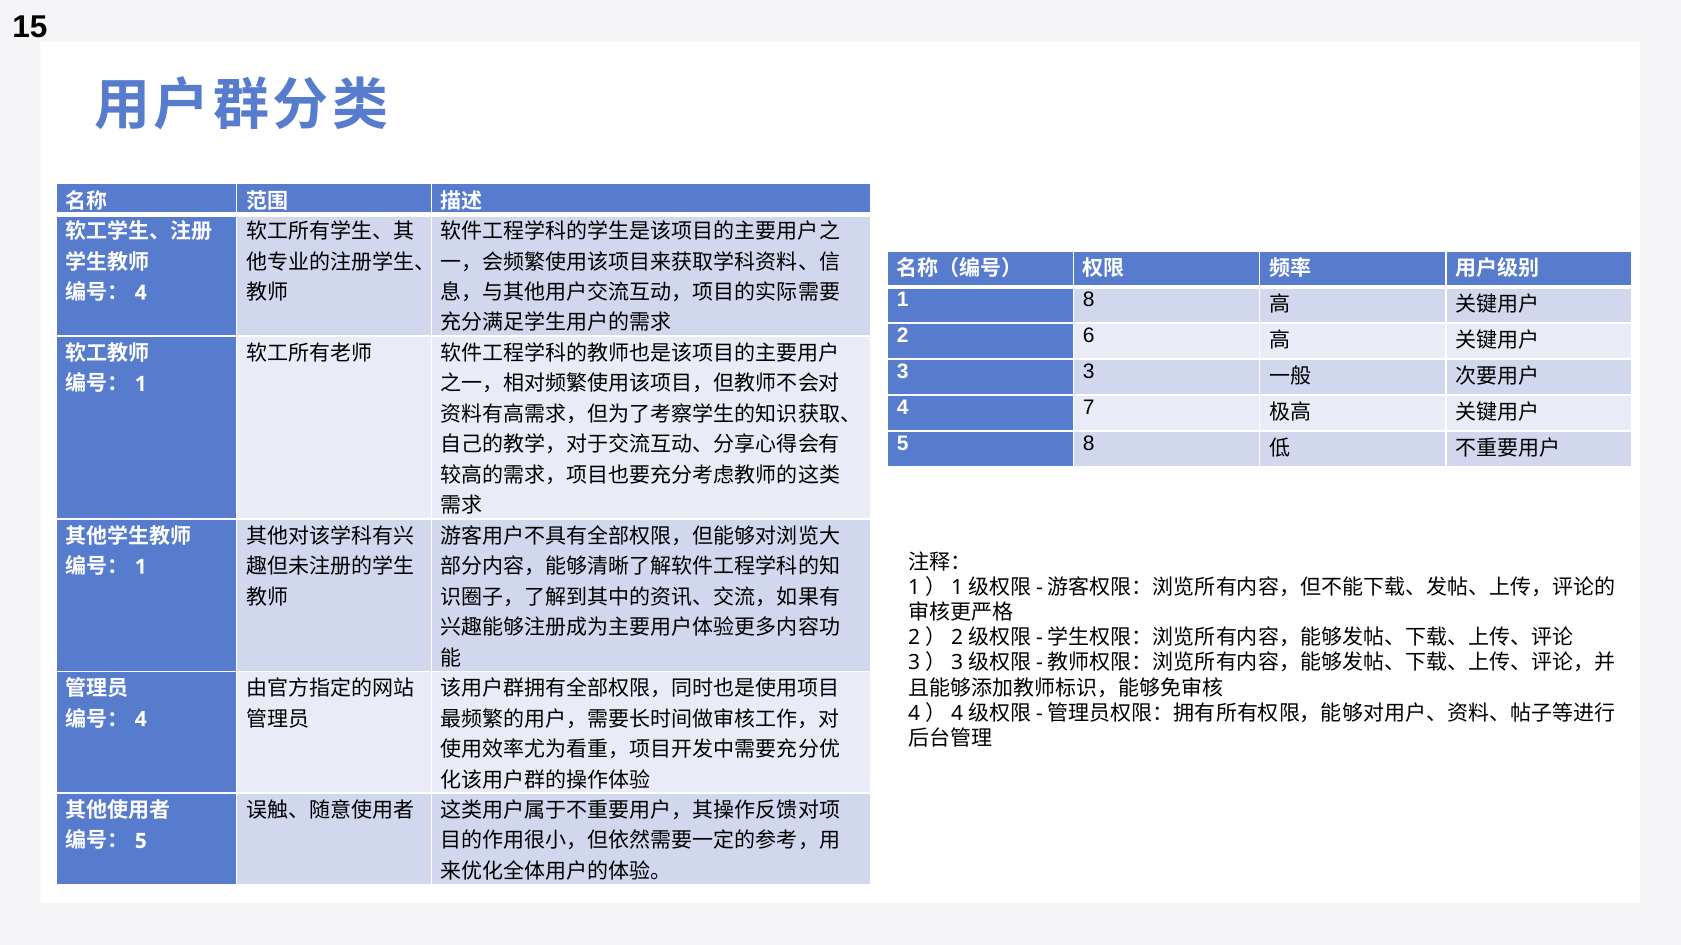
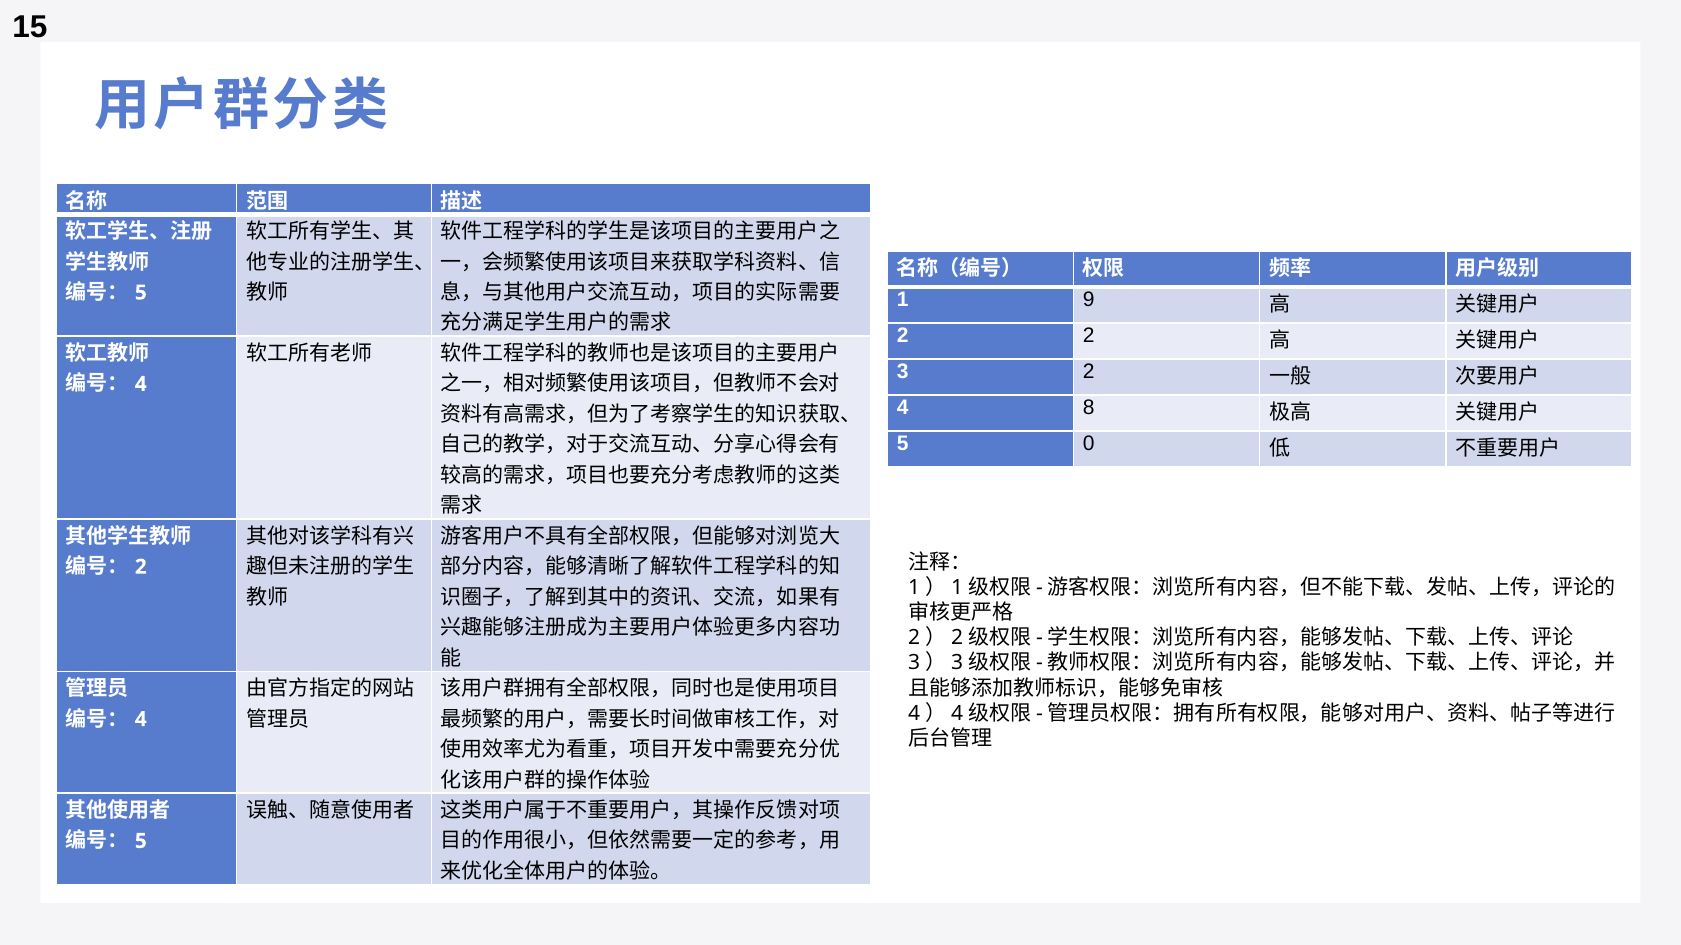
4 at (141, 293): 4 -> 5
1 8: 8 -> 9
2 6: 6 -> 2
3 3: 3 -> 2
1 at (141, 384): 1 -> 4
7: 7 -> 8
5 8: 8 -> 0
1 at (141, 567): 1 -> 2
